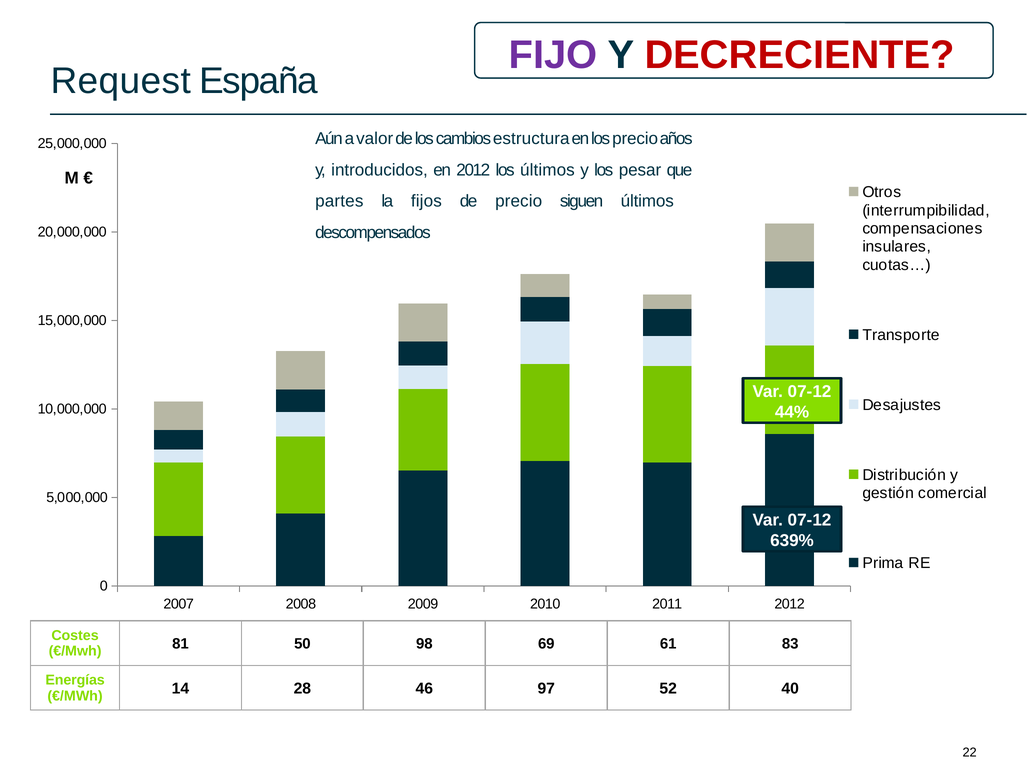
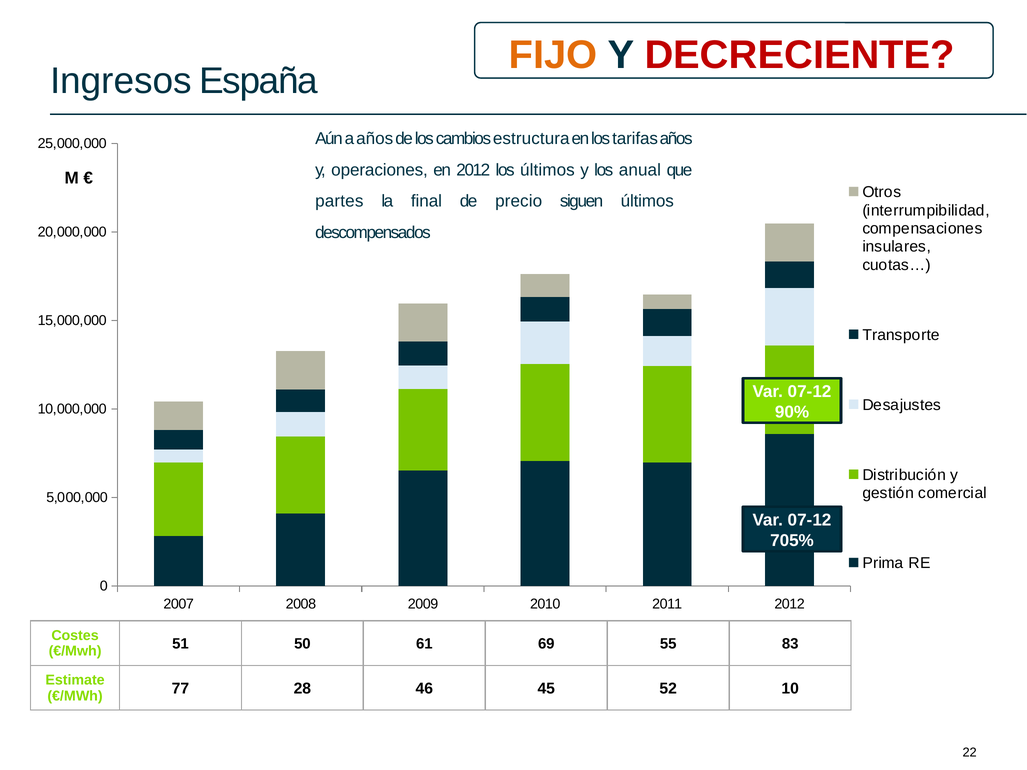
FIJO colour: purple -> orange
Request: Request -> Ingresos
a valor: valor -> años
los precio: precio -> tarifas
introducidos: introducidos -> operaciones
pesar: pesar -> anual
fijos: fijos -> final
44%: 44% -> 90%
639%: 639% -> 705%
81: 81 -> 51
98: 98 -> 61
61: 61 -> 55
Energías: Energías -> Estimate
14: 14 -> 77
97: 97 -> 45
40: 40 -> 10
